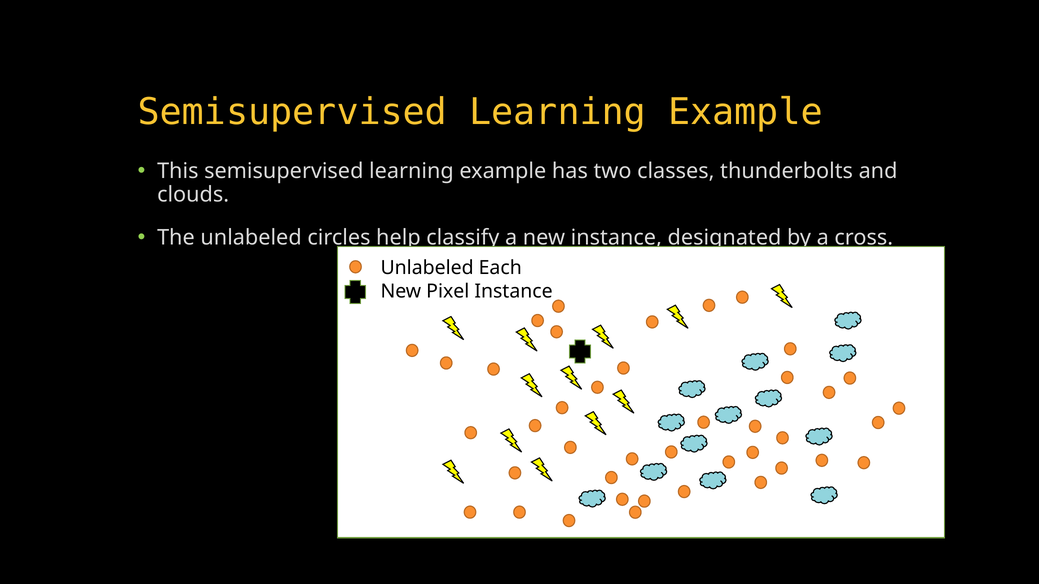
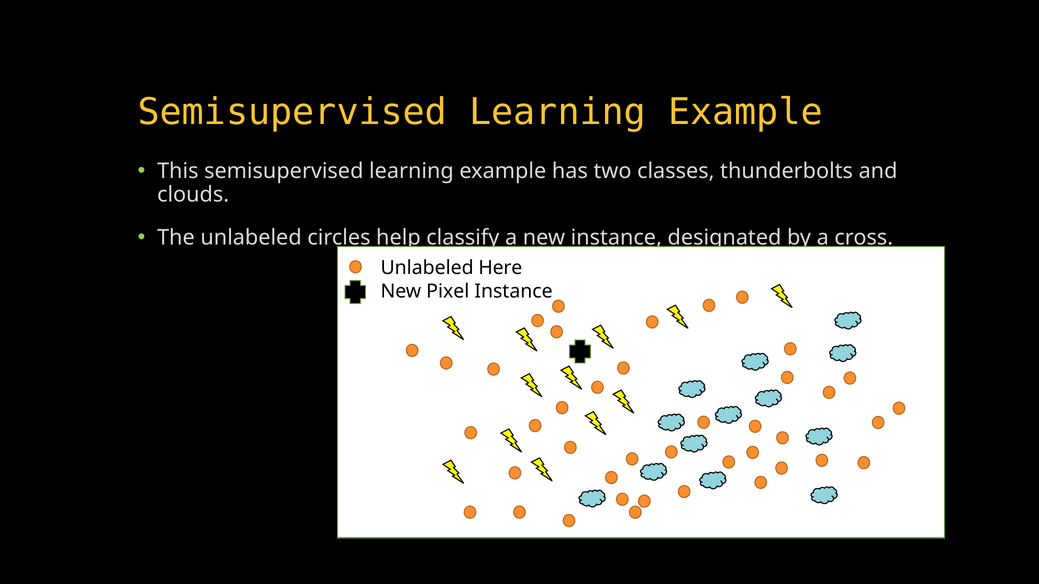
Each: Each -> Here
